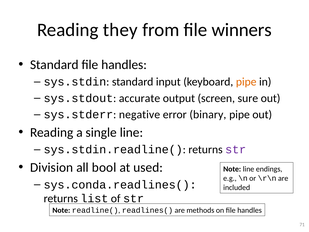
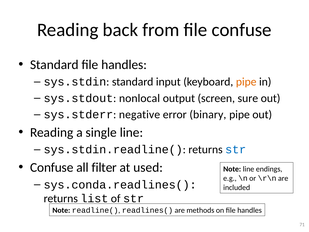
they: they -> back
file winners: winners -> confuse
accurate: accurate -> nonlocal
str at (236, 149) colour: purple -> blue
Division at (52, 167): Division -> Confuse
bool: bool -> filter
